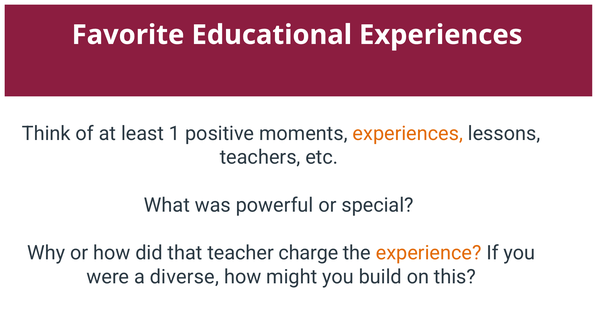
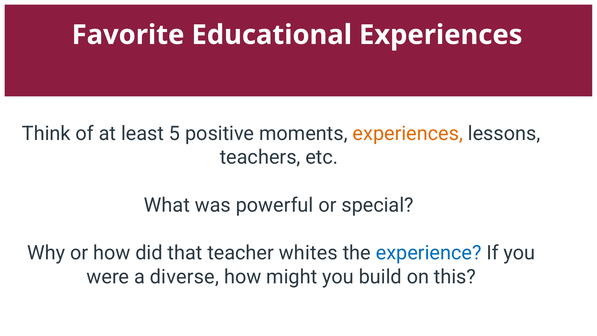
1: 1 -> 5
charge: charge -> whites
experience colour: orange -> blue
